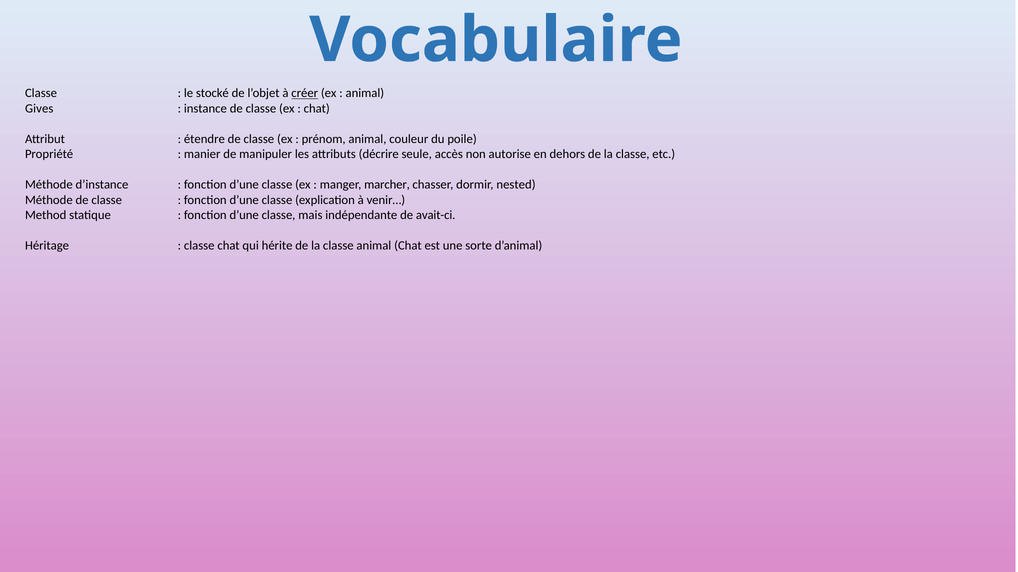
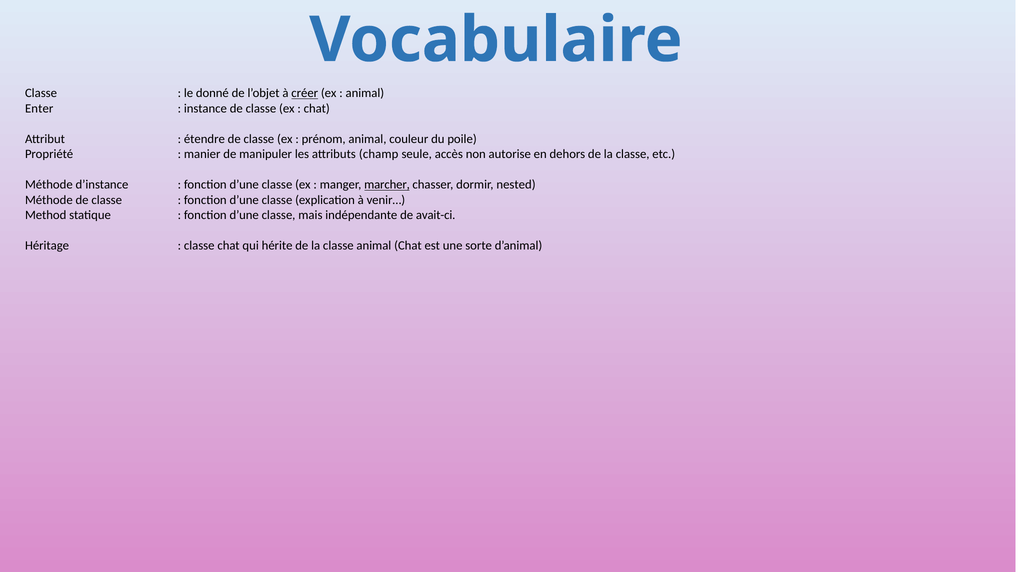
stocké: stocké -> donné
Gives: Gives -> Enter
décrire: décrire -> champ
marcher underline: none -> present
